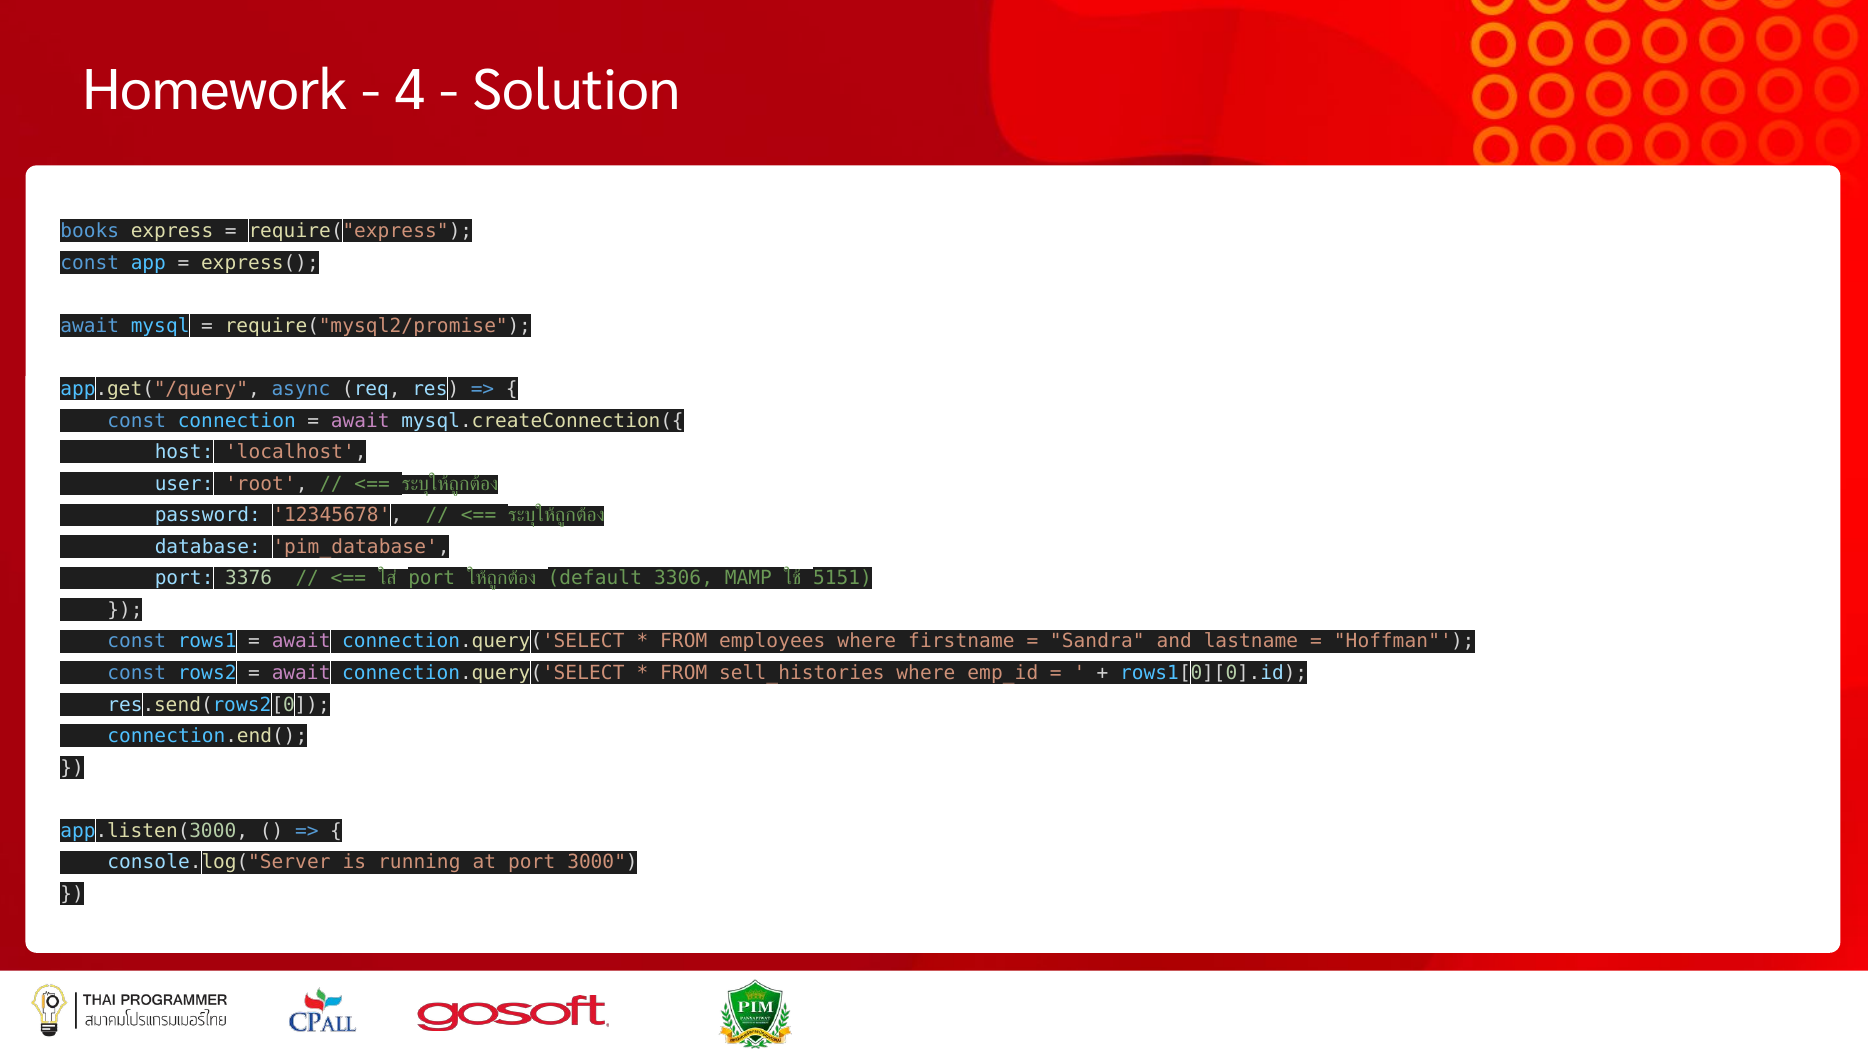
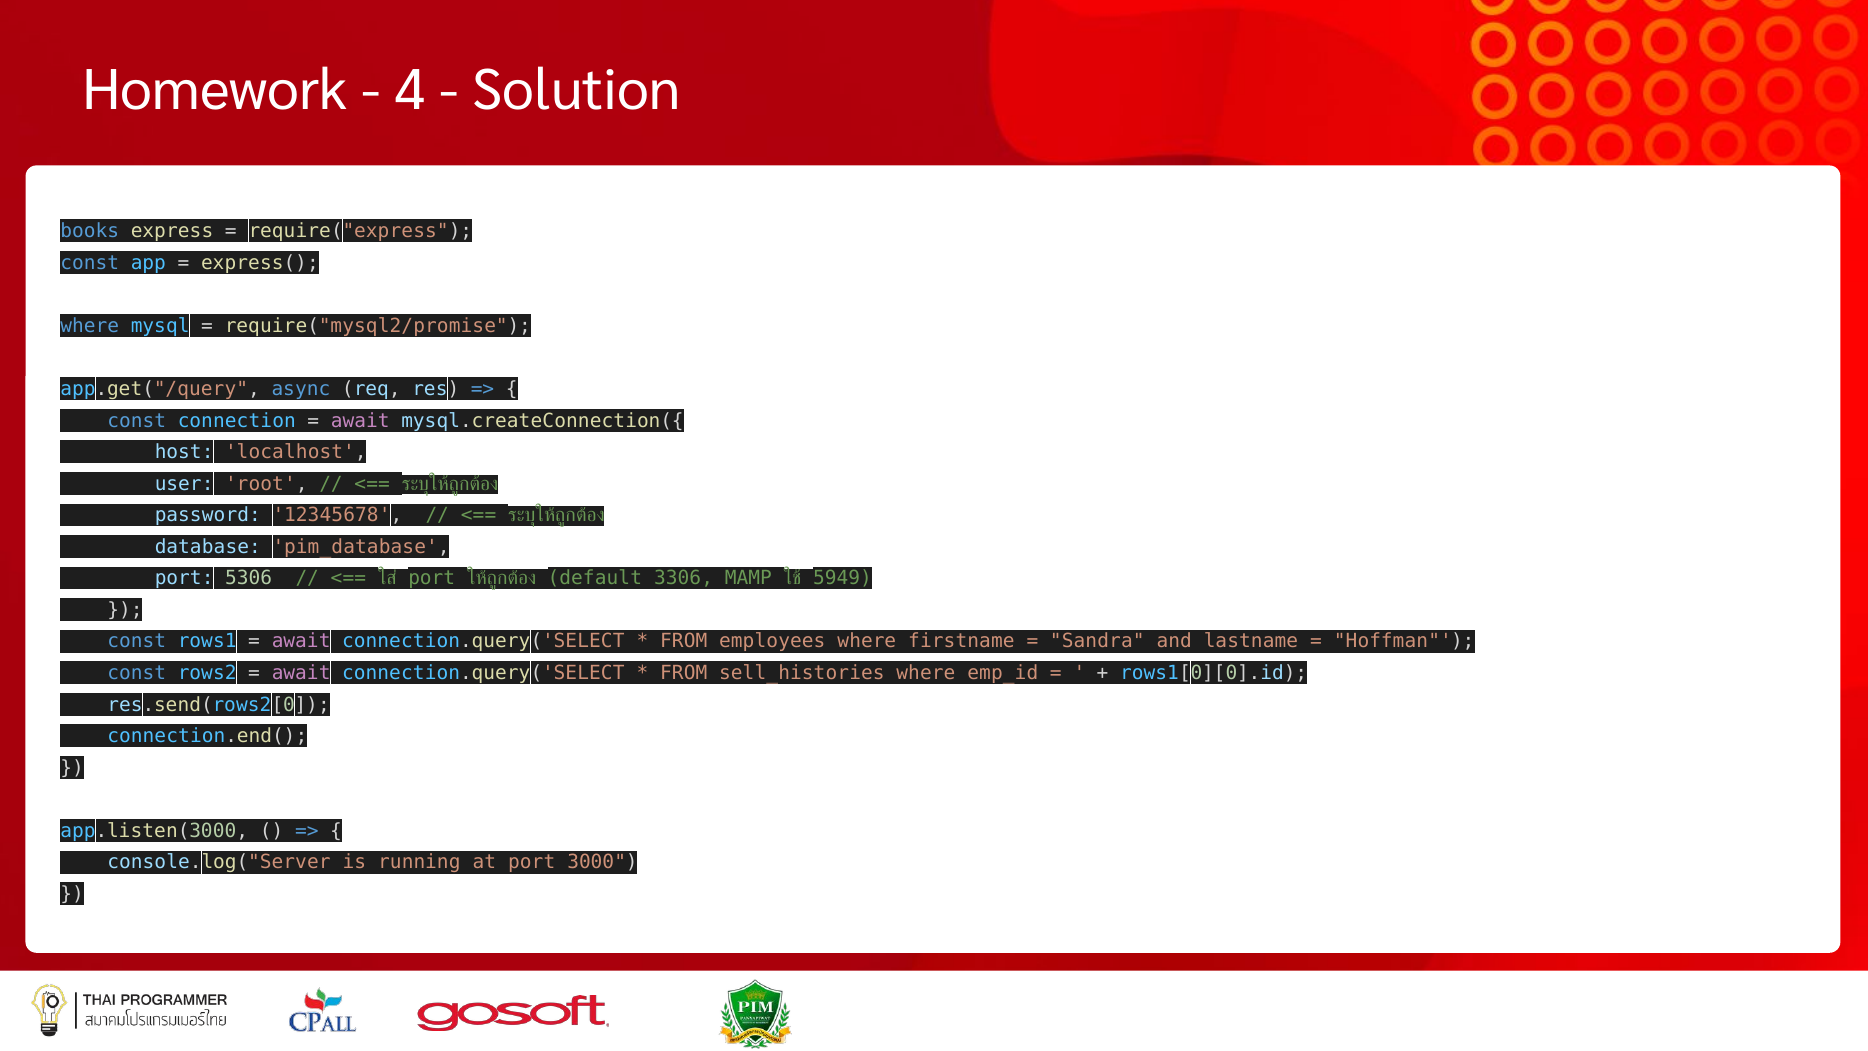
await at (90, 326): await -> where
3376: 3376 -> 5306
5151: 5151 -> 5949
